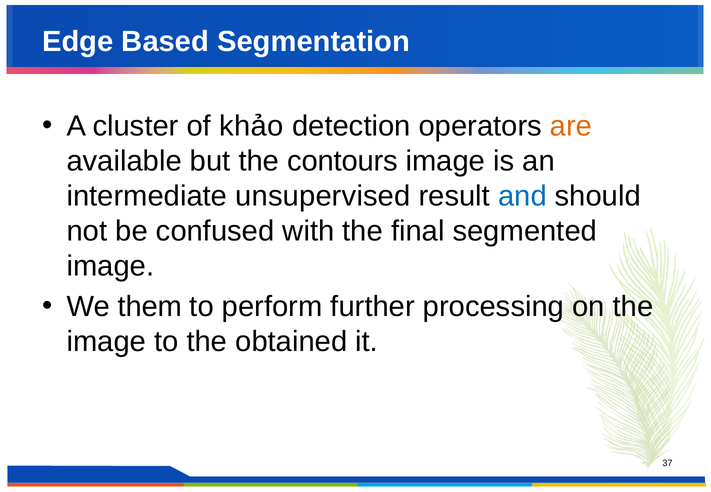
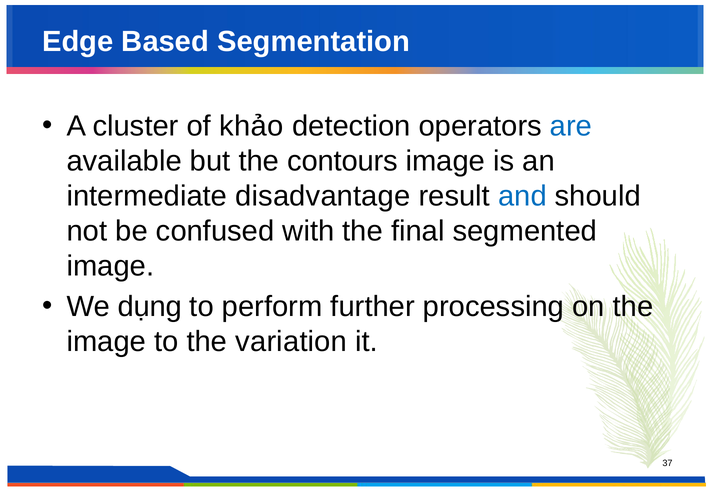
are colour: orange -> blue
unsupervised: unsupervised -> disadvantage
them: them -> dụng
obtained: obtained -> variation
